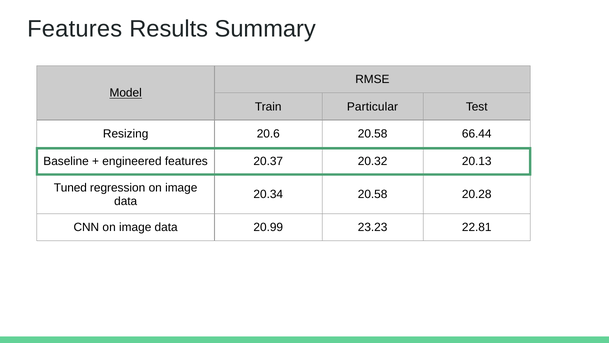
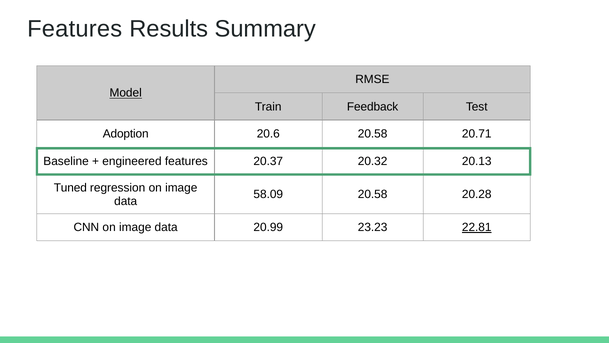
Particular: Particular -> Feedback
Resizing: Resizing -> Adoption
66.44: 66.44 -> 20.71
20.34: 20.34 -> 58.09
22.81 underline: none -> present
